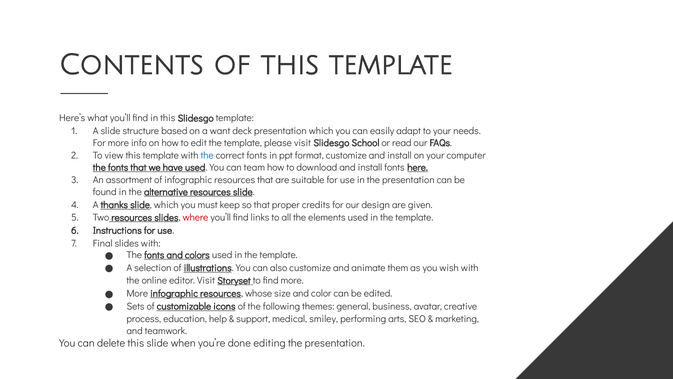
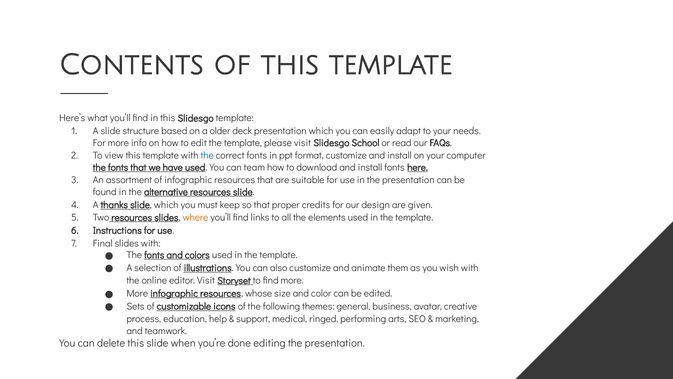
want: want -> older
where colour: red -> orange
smiley: smiley -> ringed
